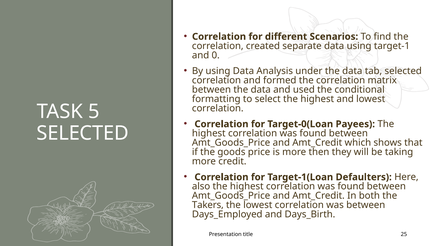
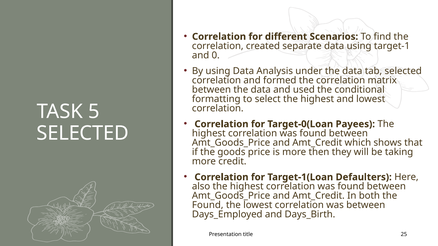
Takers at (208, 205): Takers -> Found
